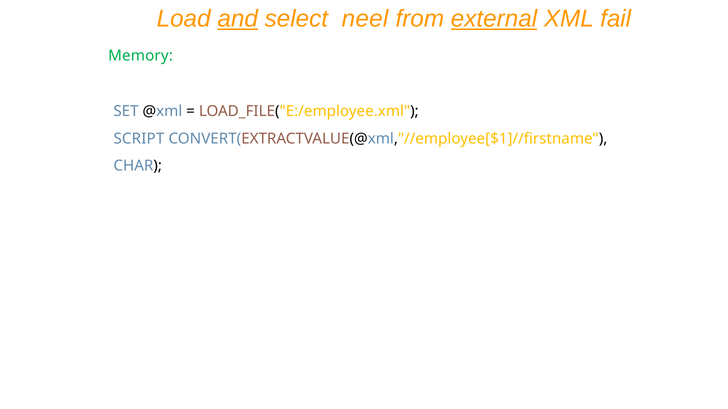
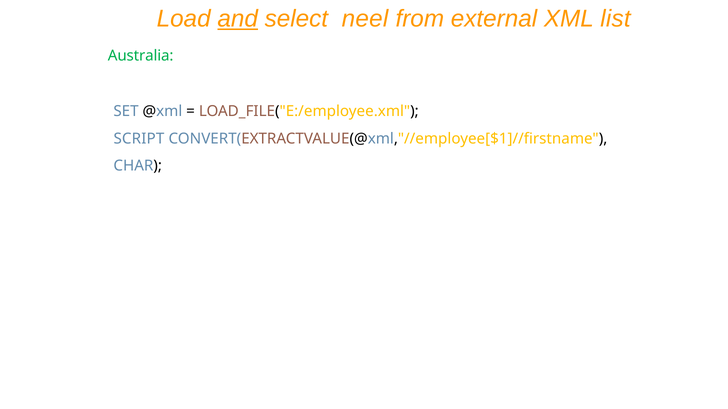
external underline: present -> none
fail: fail -> list
Memory: Memory -> Australia
